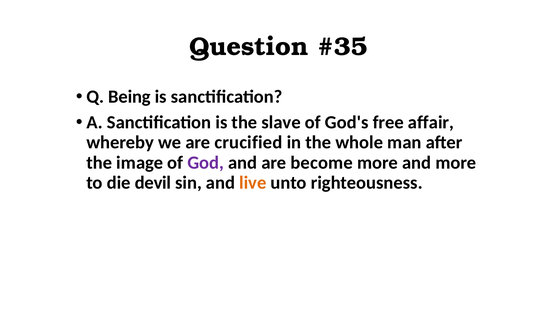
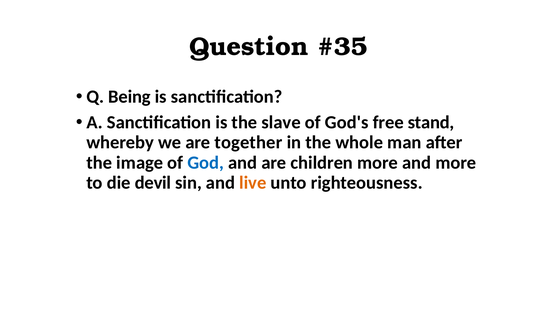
affair: affair -> stand
crucified: crucified -> together
God colour: purple -> blue
become: become -> children
